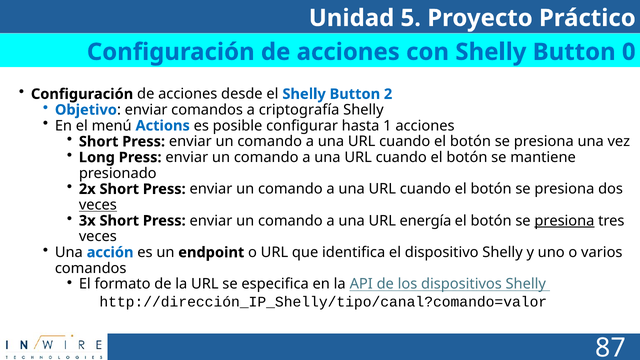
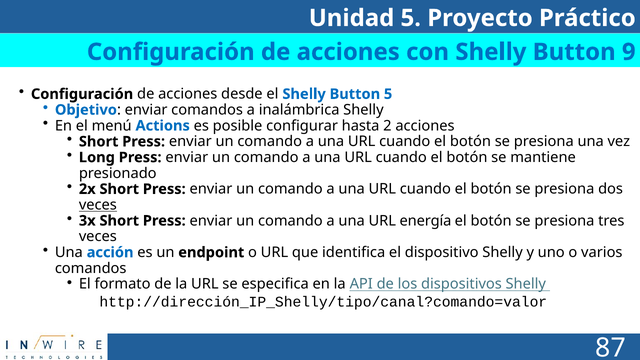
0: 0 -> 9
Button 2: 2 -> 5
criptografía: criptografía -> inalámbrica
1: 1 -> 2
presiona at (564, 221) underline: present -> none
